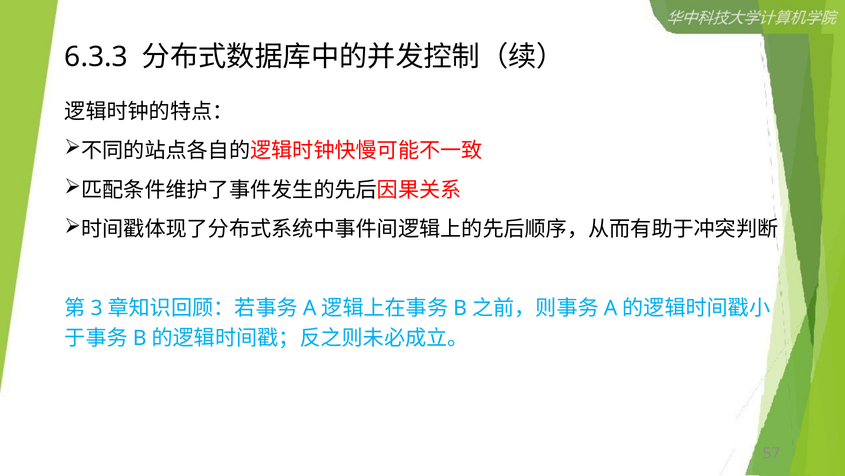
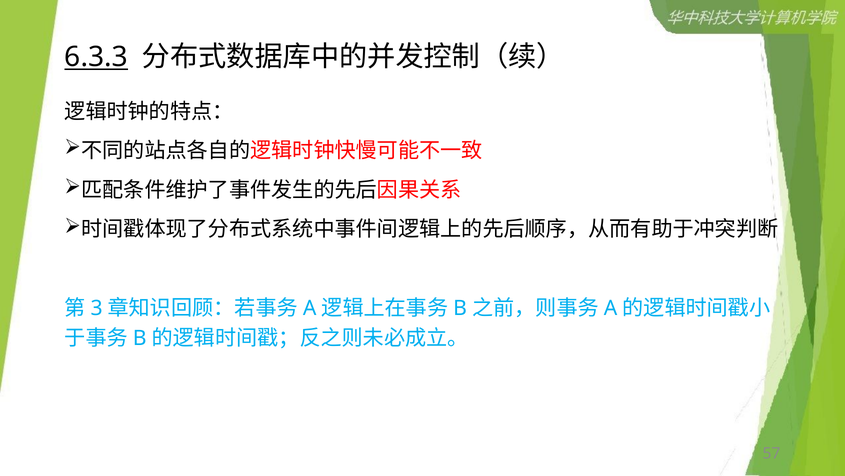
6.3.3 underline: none -> present
